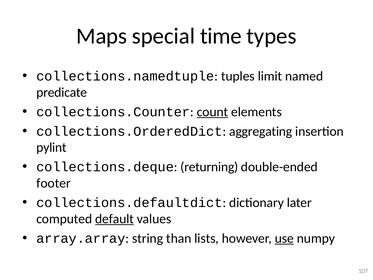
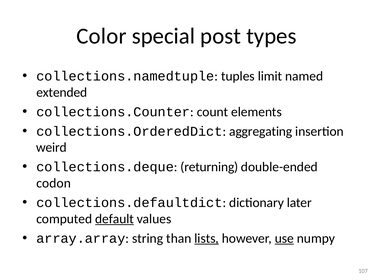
Maps: Maps -> Color
time: time -> post
predicate: predicate -> extended
count underline: present -> none
pylint: pylint -> weird
footer: footer -> codon
lists underline: none -> present
